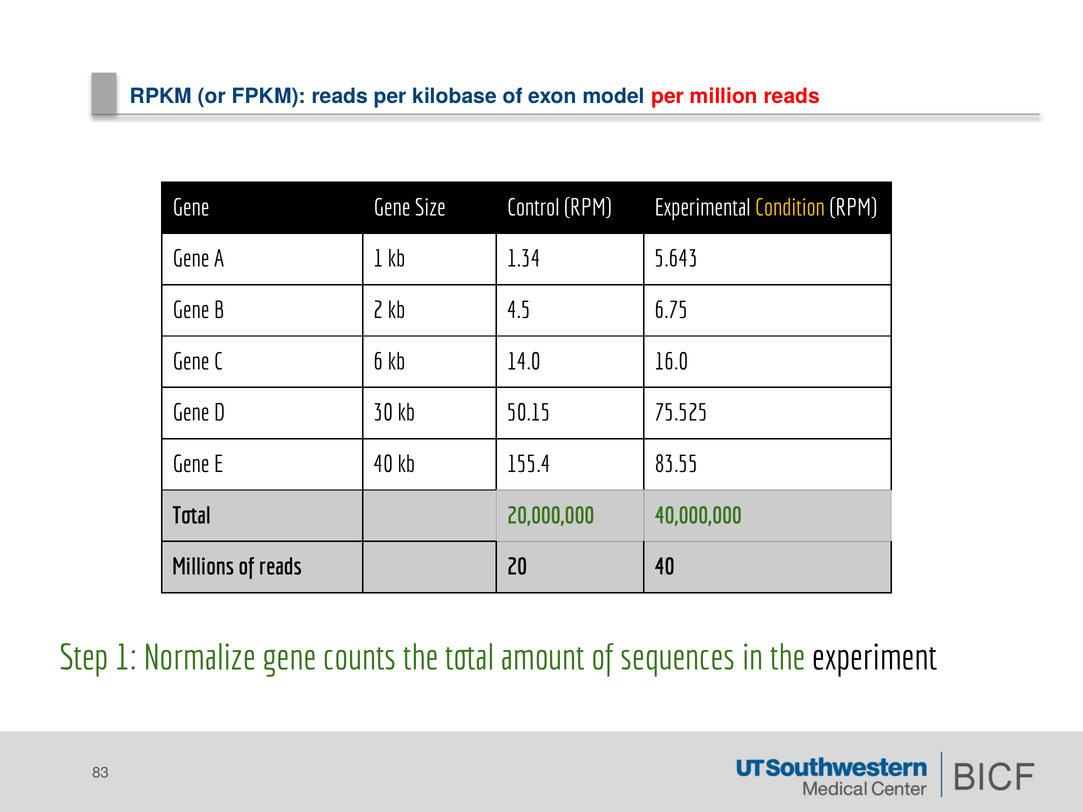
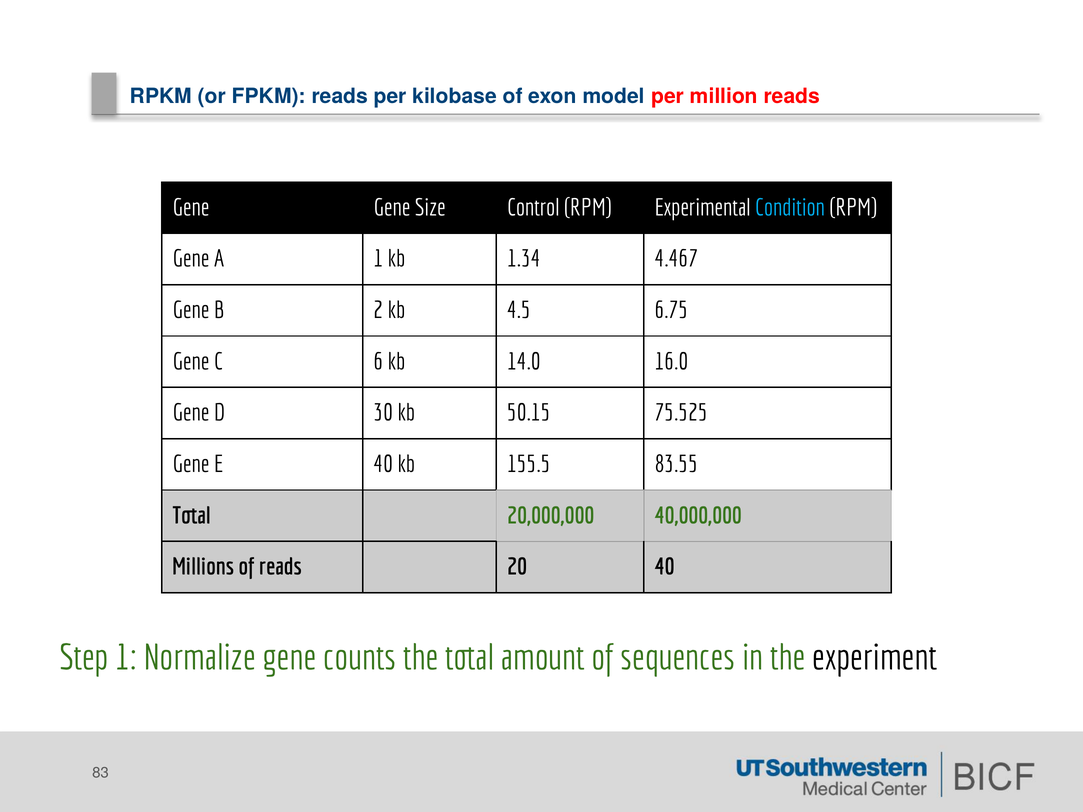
Condition colour: yellow -> light blue
5.643: 5.643 -> 4.467
155.4: 155.4 -> 155.5
